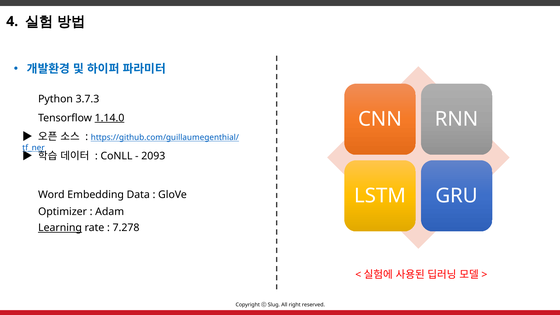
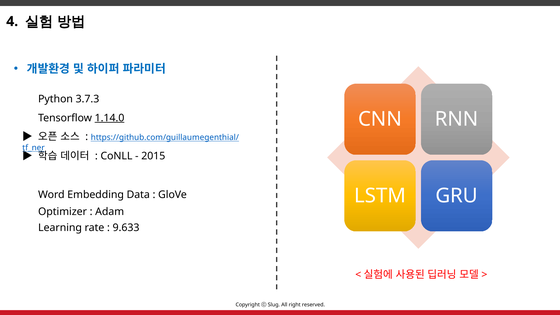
2093: 2093 -> 2015
Learning underline: present -> none
7.278: 7.278 -> 9.633
